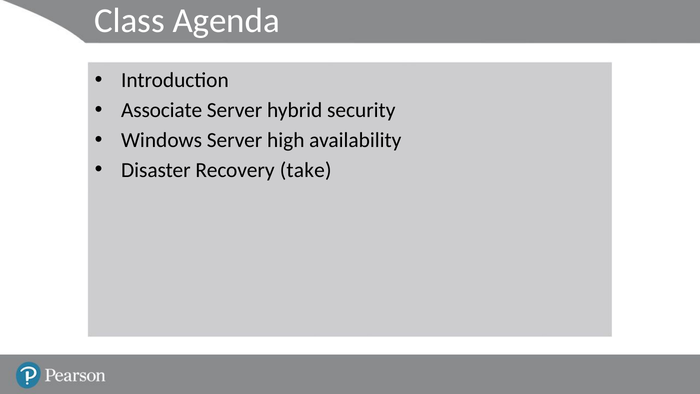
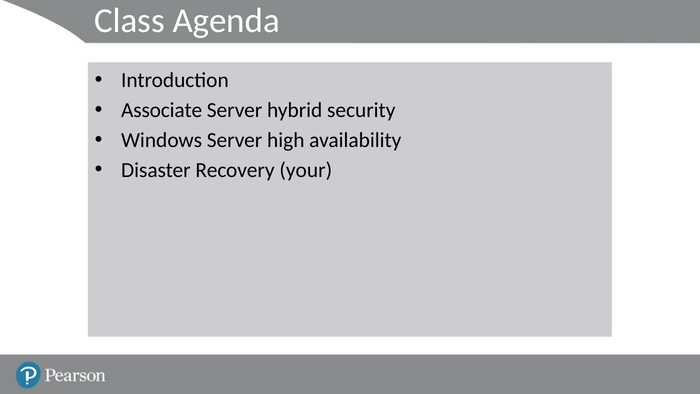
take: take -> your
